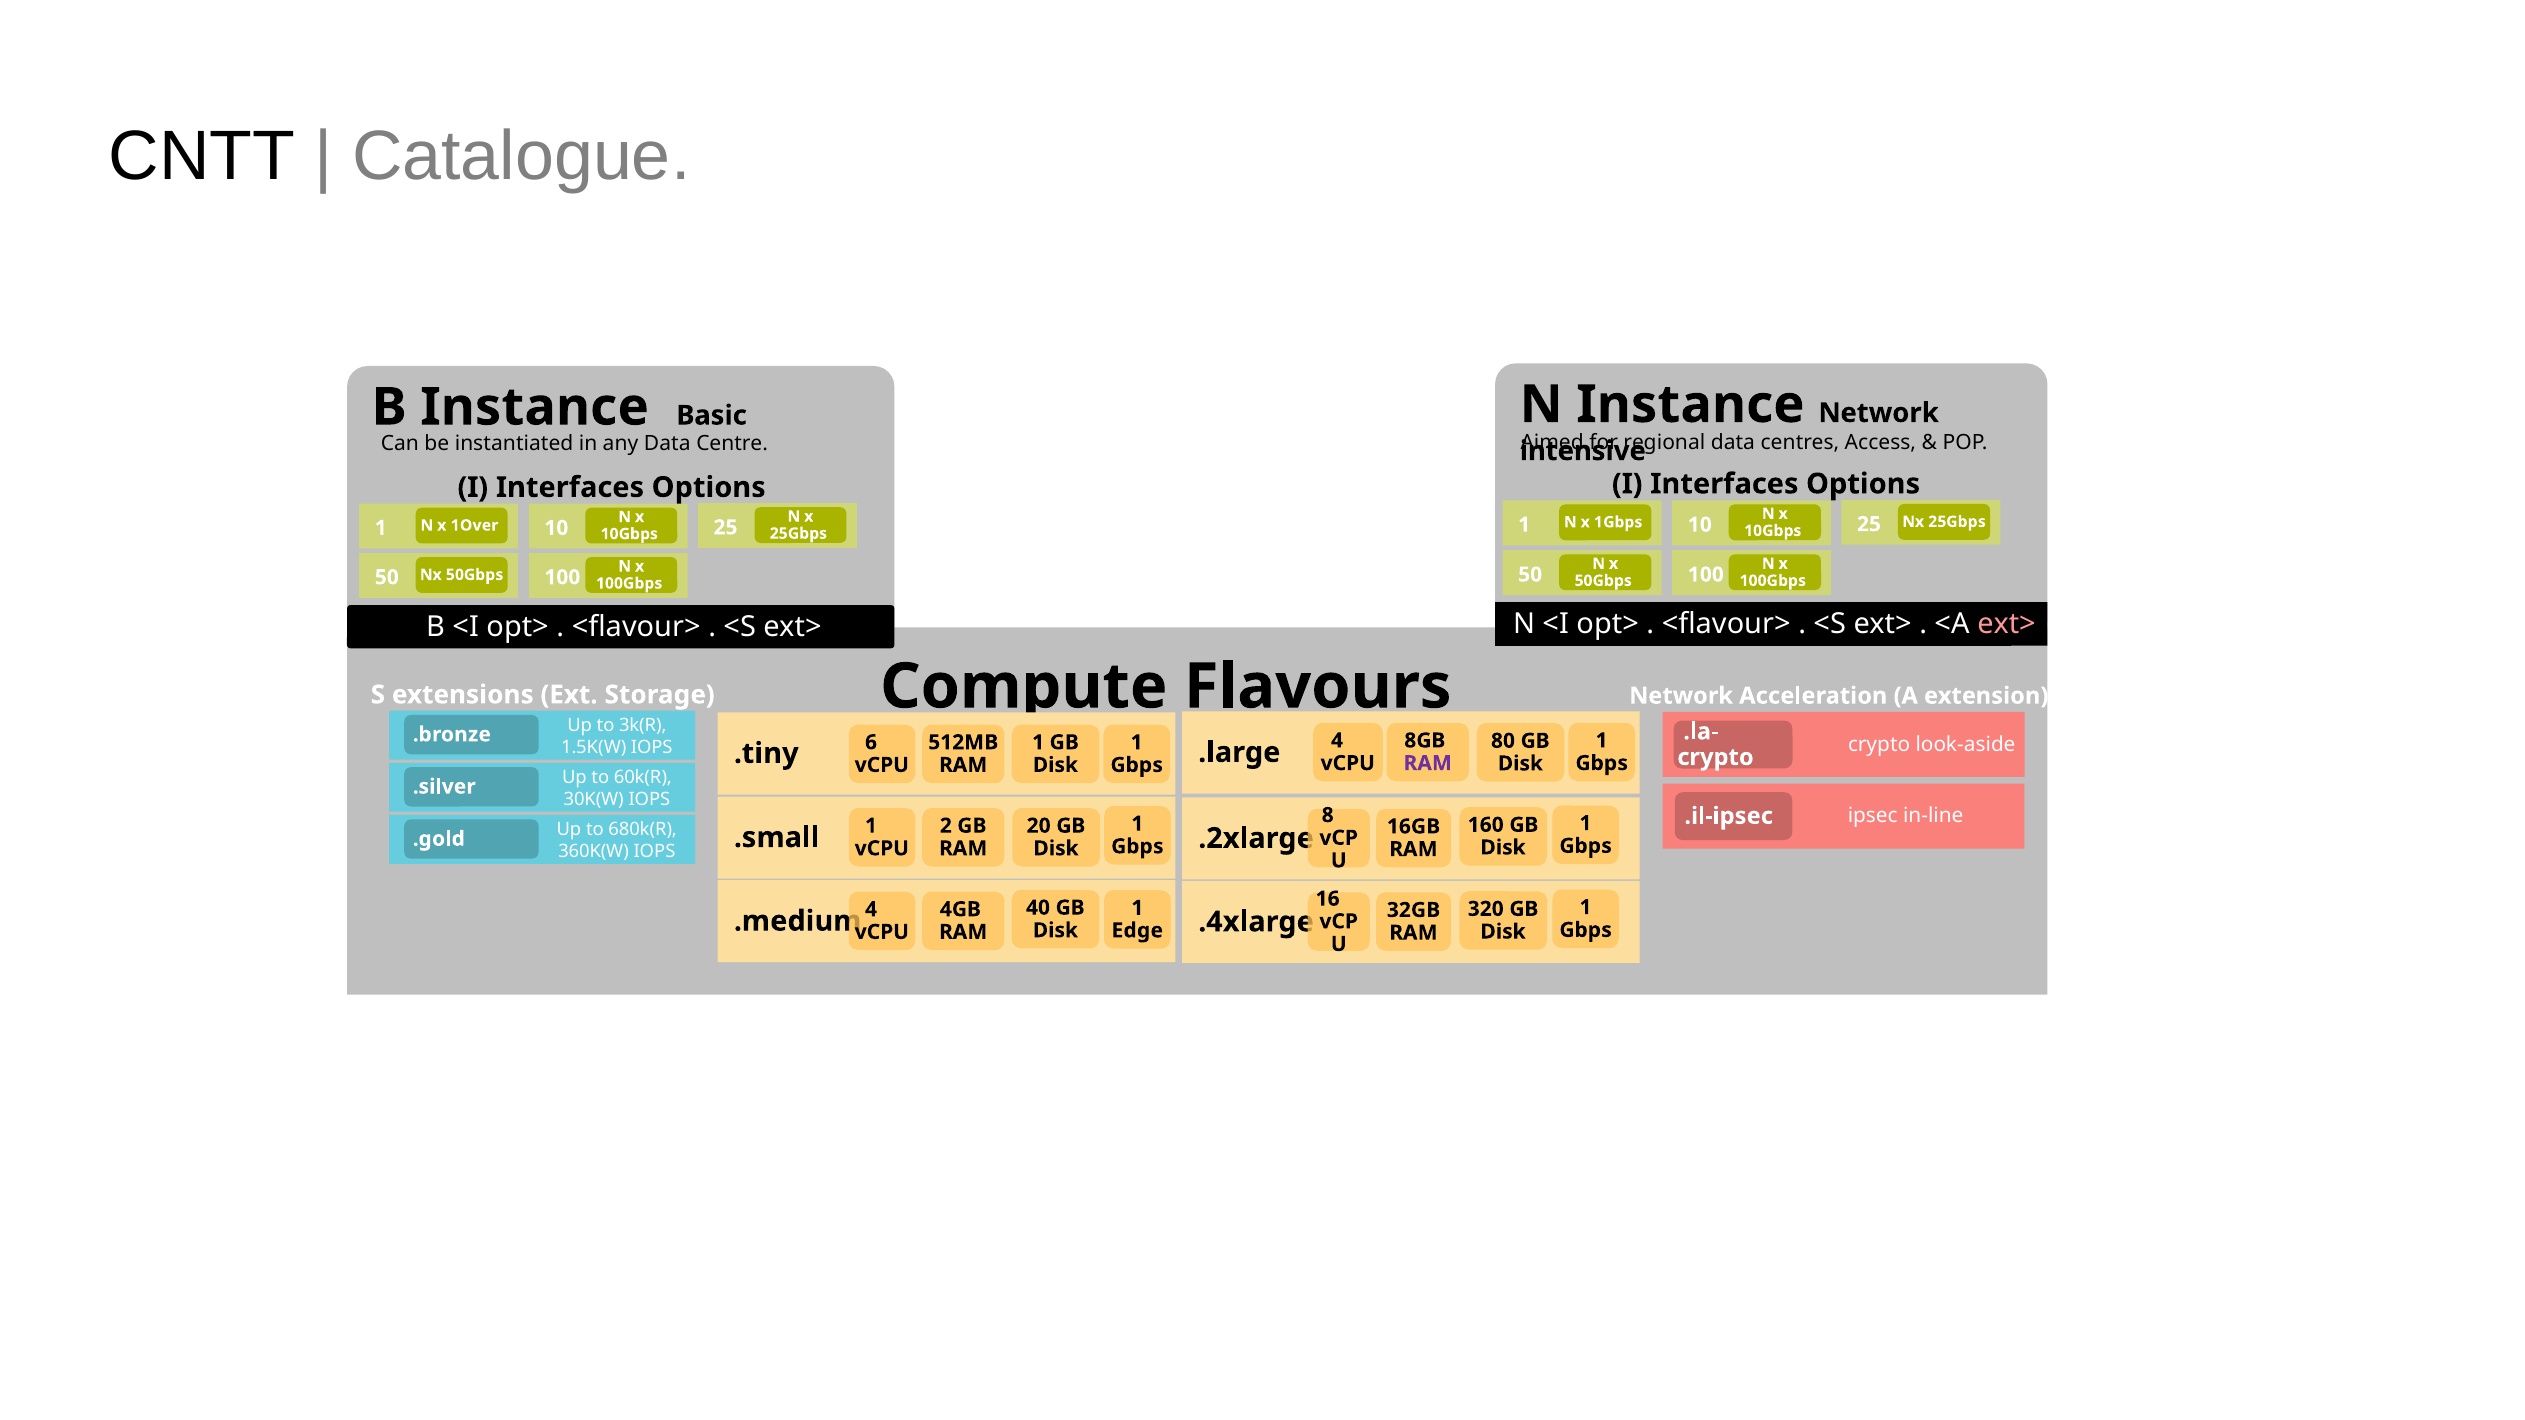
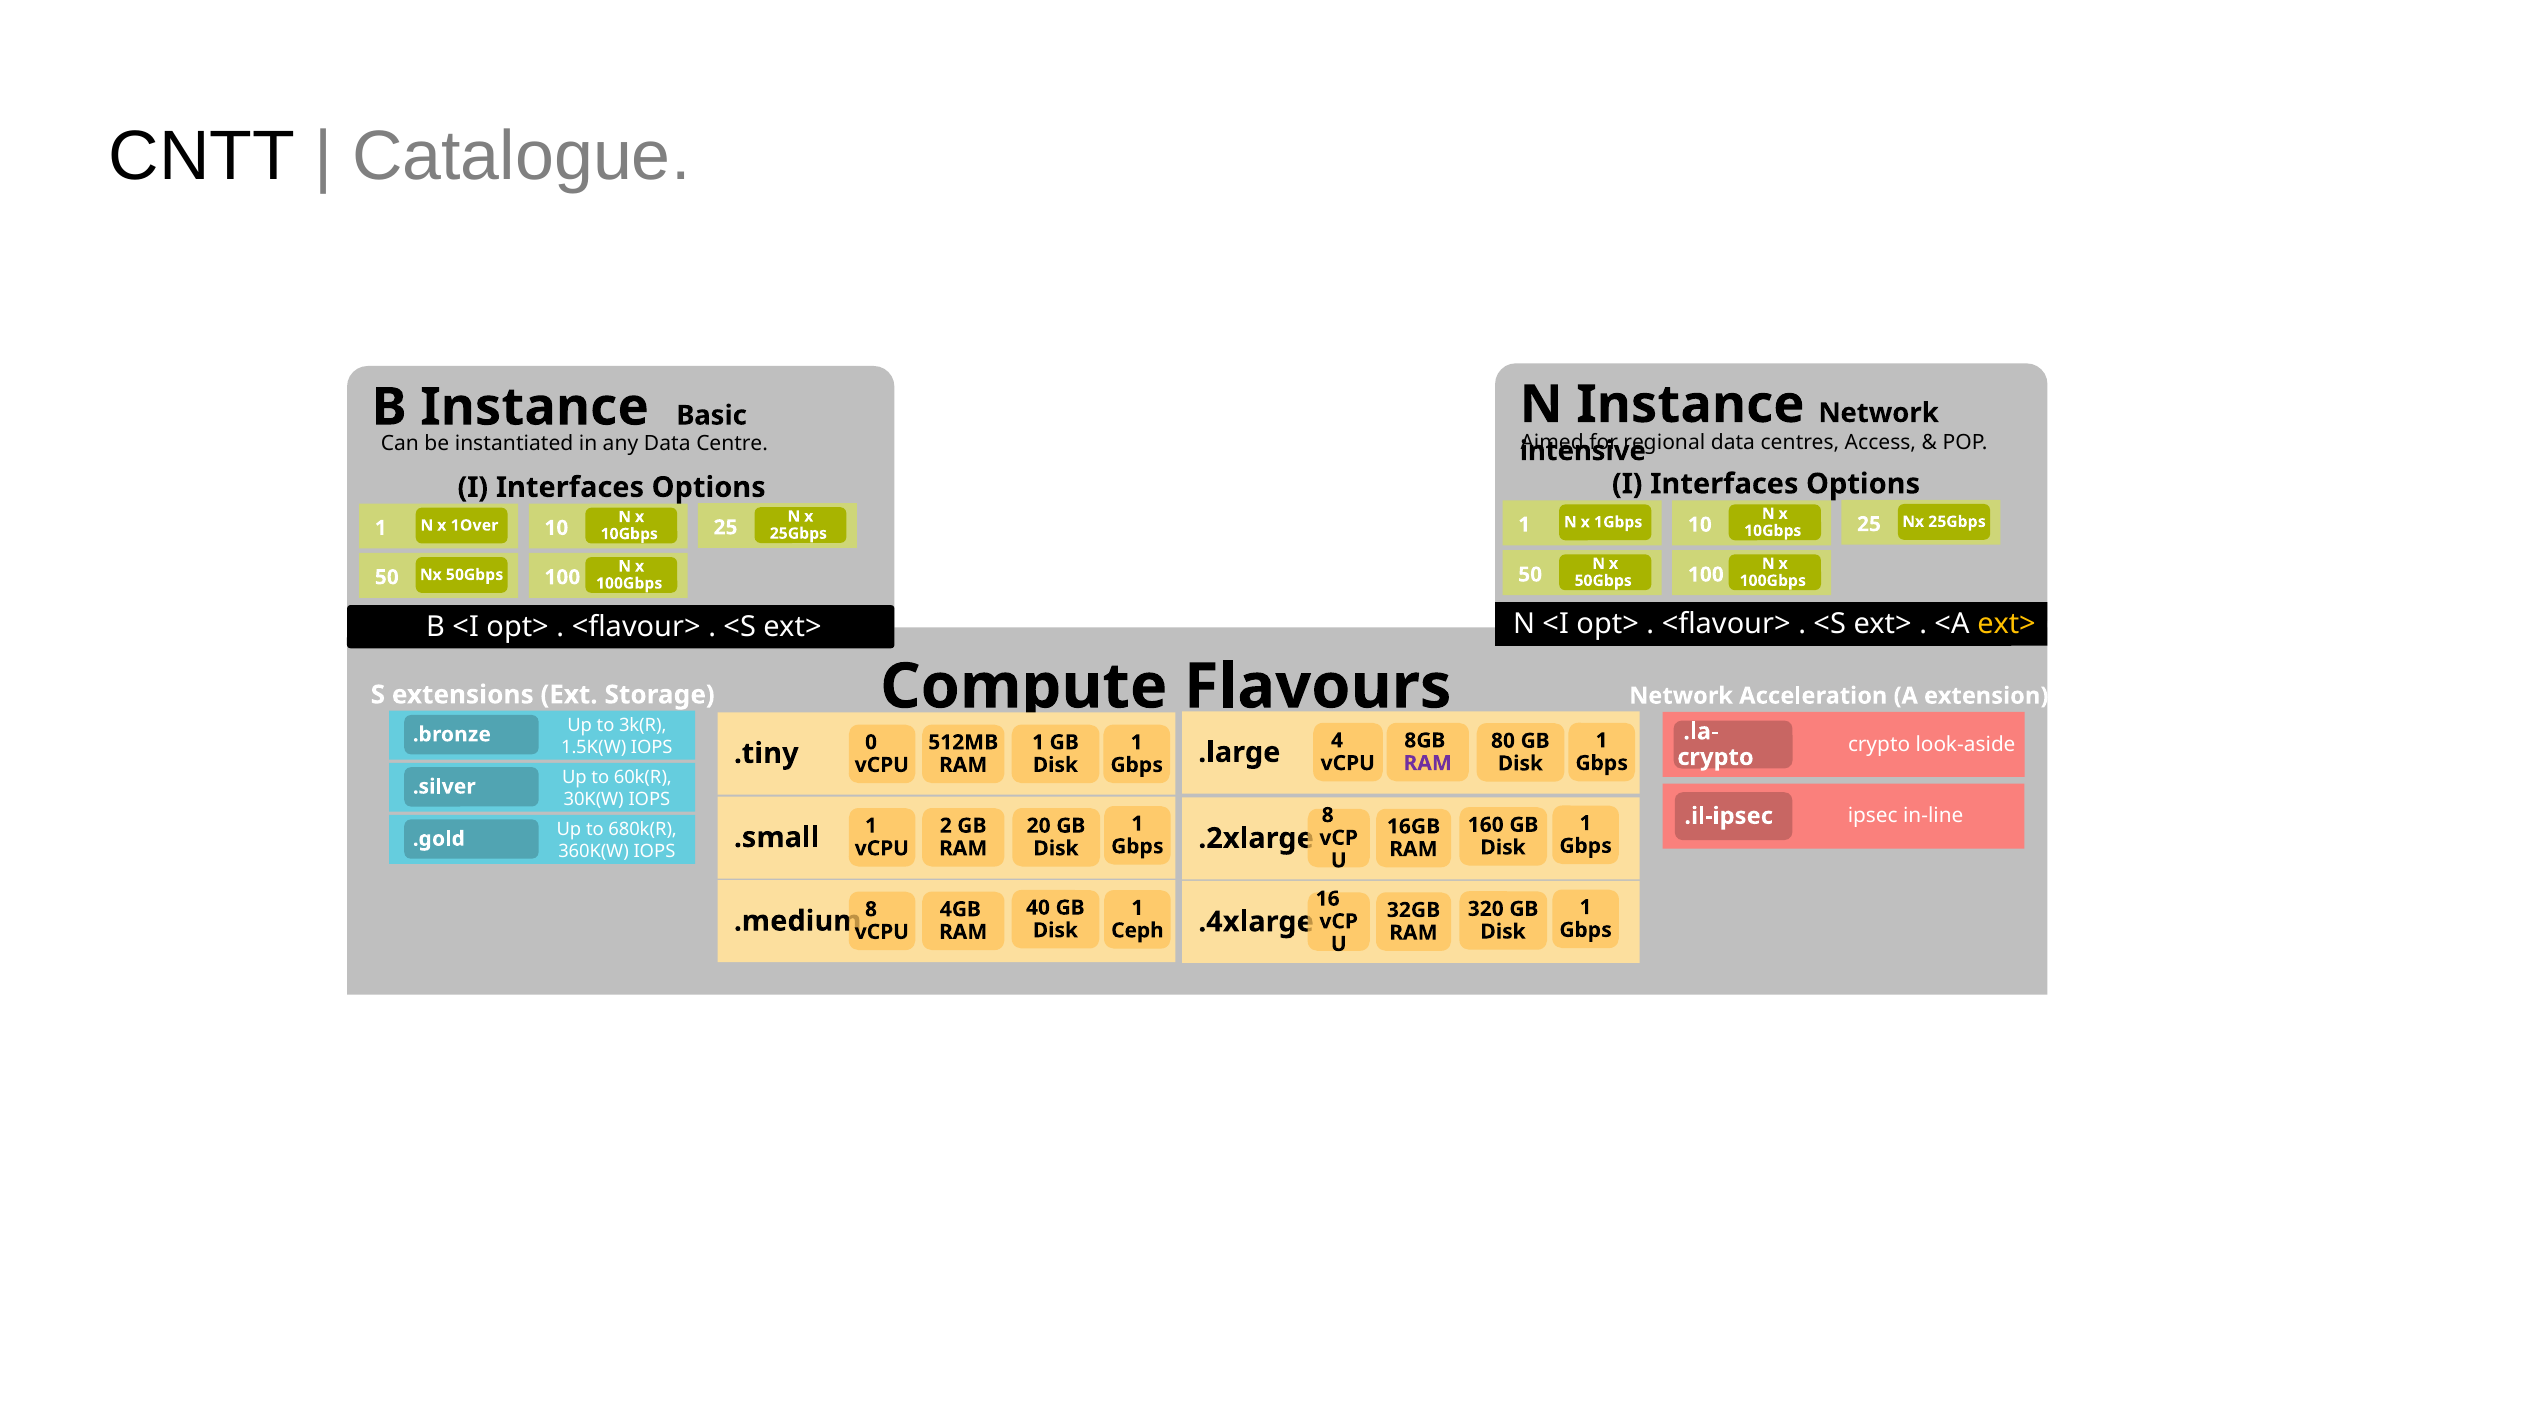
ext> at (2006, 624) colour: pink -> yellow
6: 6 -> 0
.medium 4: 4 -> 8
Edge: Edge -> Ceph
